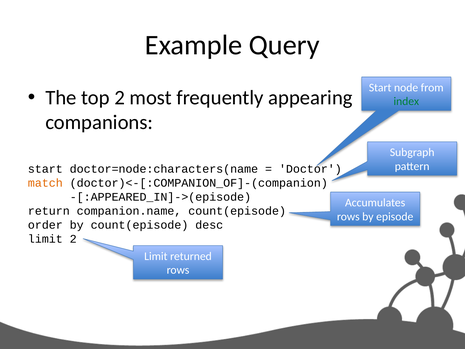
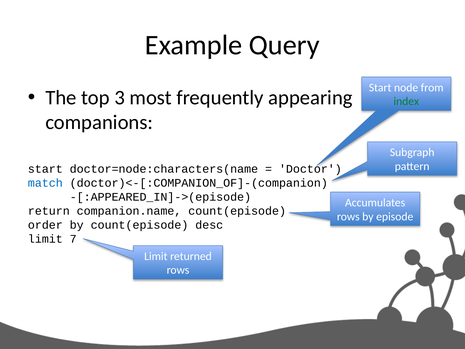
top 2: 2 -> 3
match colour: orange -> blue
limit 2: 2 -> 7
